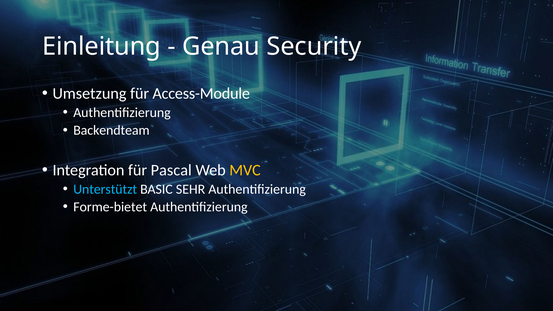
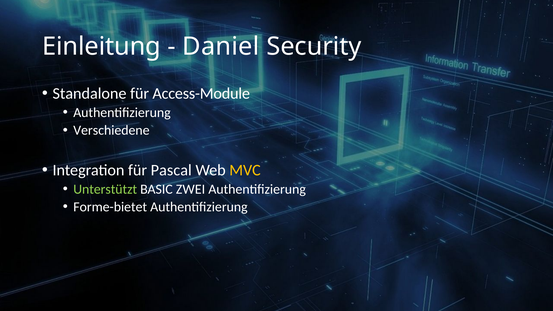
Genau: Genau -> Daniel
Umsetzung: Umsetzung -> Standalone
Backendteam: Backendteam -> Verschiedene
Unterstützt colour: light blue -> light green
SEHR: SEHR -> ZWEI
